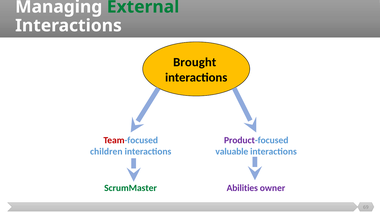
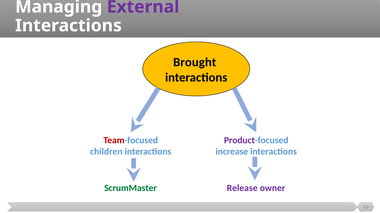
External colour: green -> purple
valuable: valuable -> increase
Abilities: Abilities -> Release
